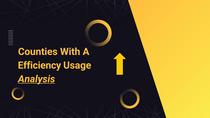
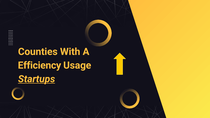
Analysis: Analysis -> Startups
